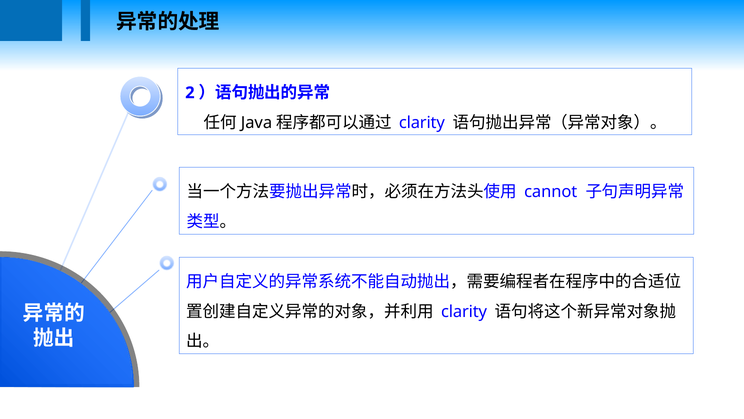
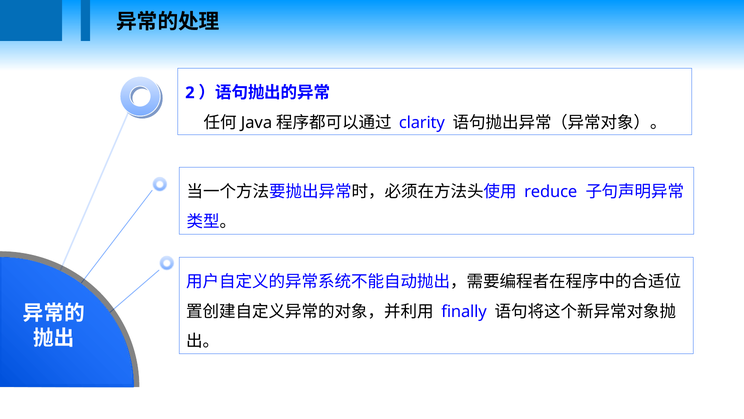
cannot: cannot -> reduce
clarity at (464, 311): clarity -> finally
